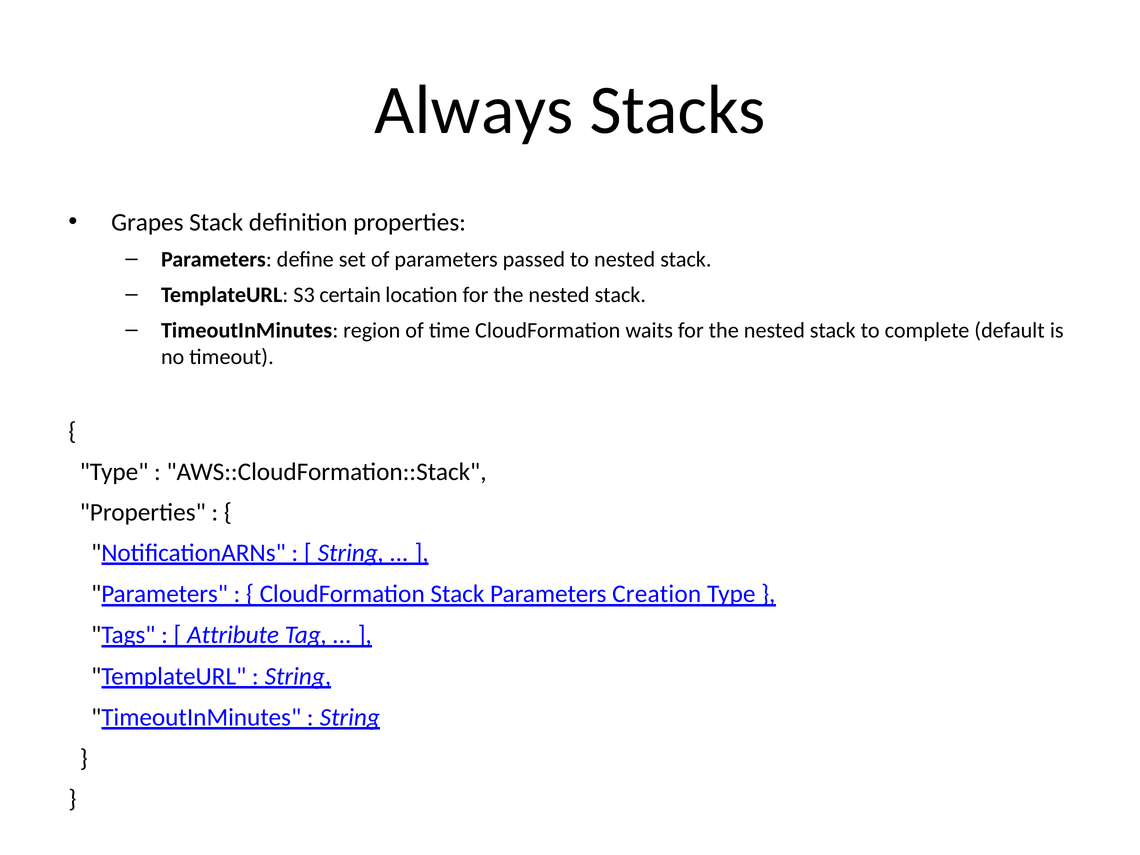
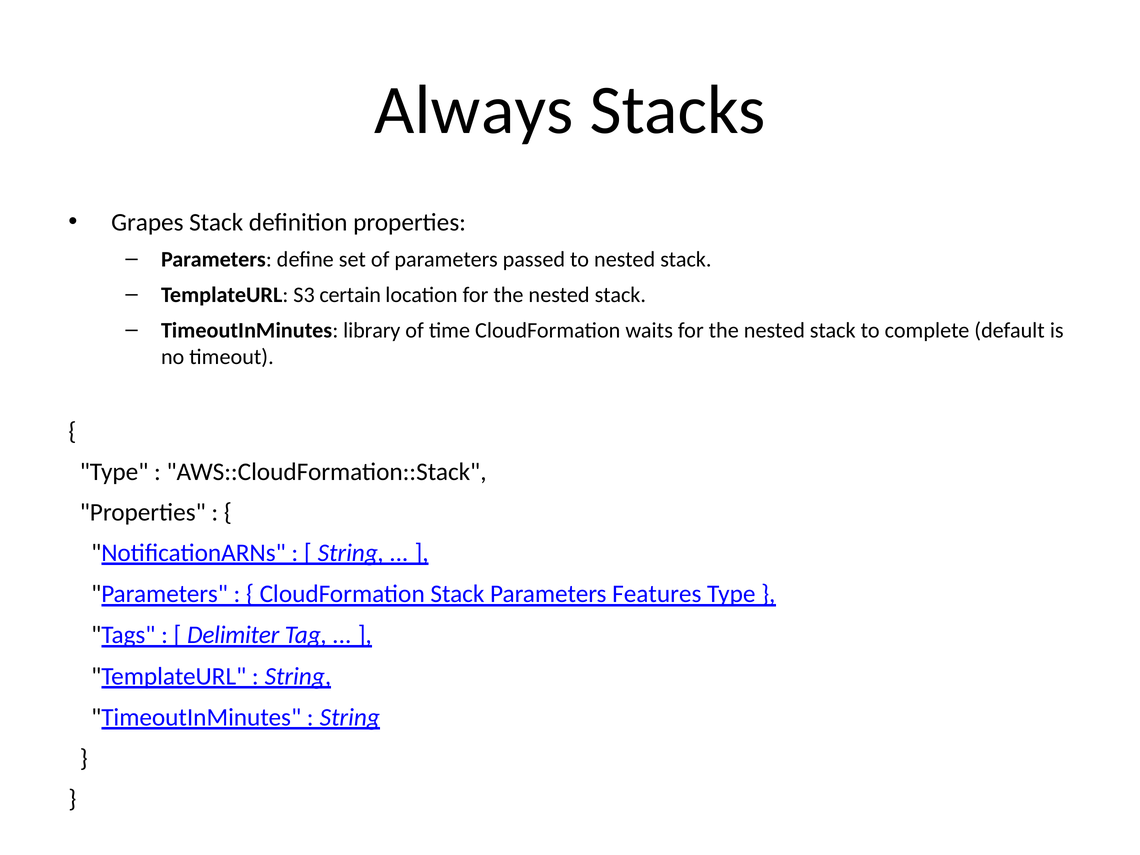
region: region -> library
Creation: Creation -> Features
Attribute: Attribute -> Delimiter
